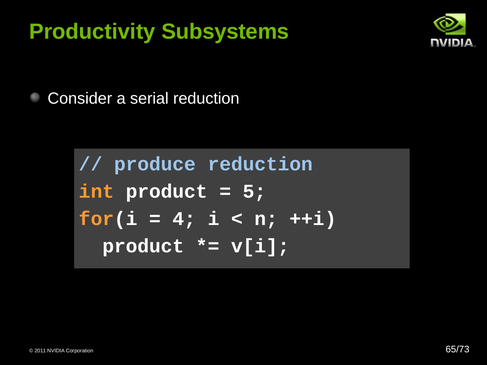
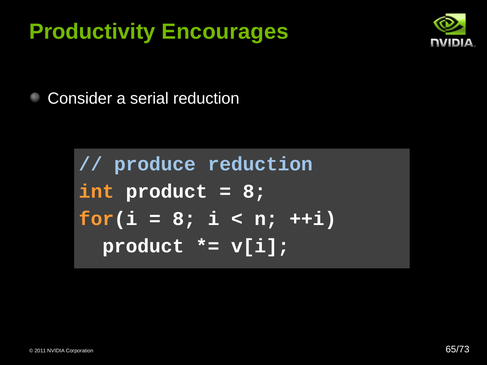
Subsystems: Subsystems -> Encourages
5 at (254, 192): 5 -> 8
4 at (184, 219): 4 -> 8
